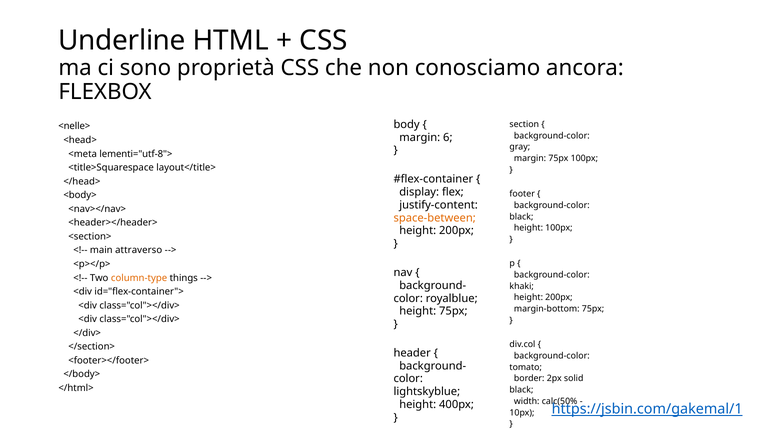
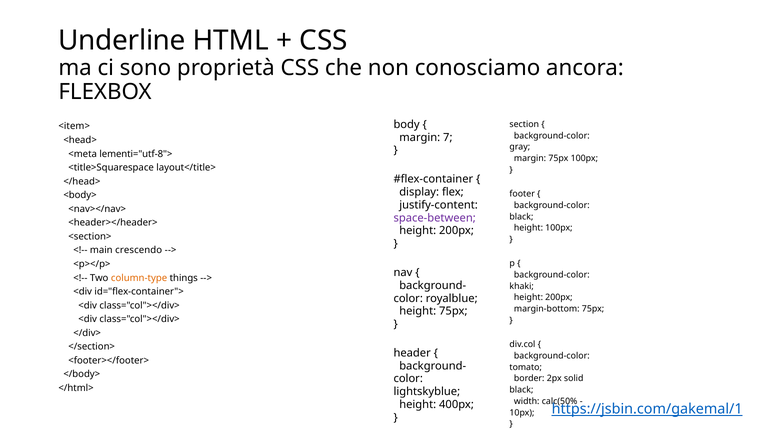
<nelle>: <nelle> -> <item>
6: 6 -> 7
space-between colour: orange -> purple
attraverso: attraverso -> crescendo
